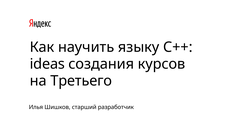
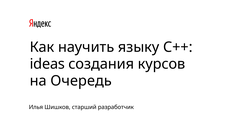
Третьего: Третьего -> Очередь
